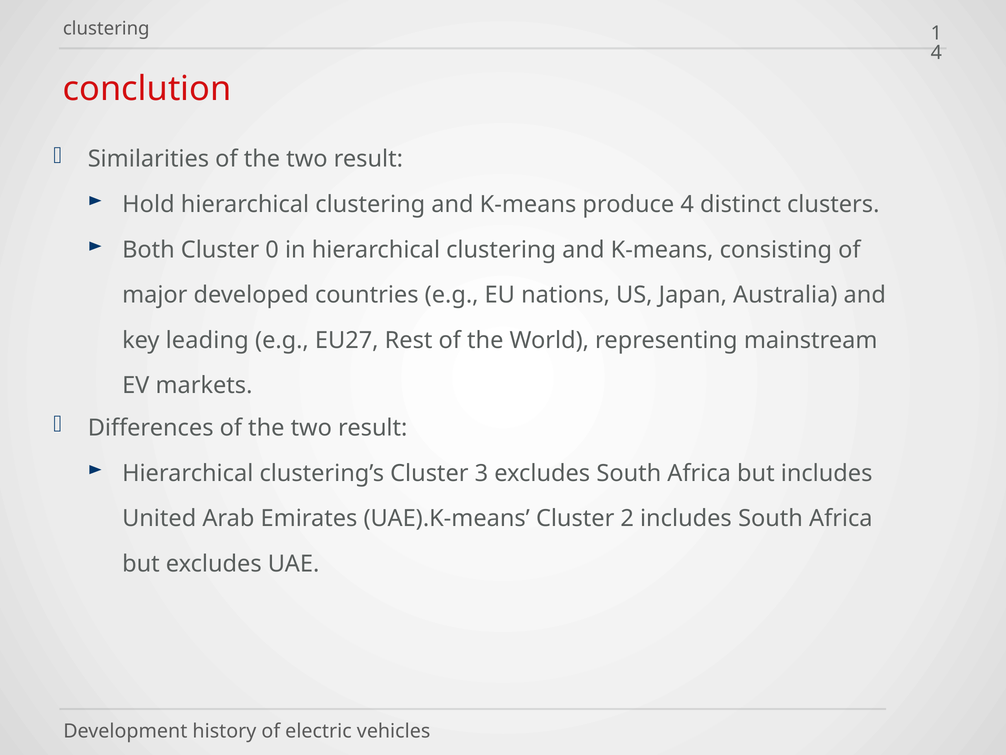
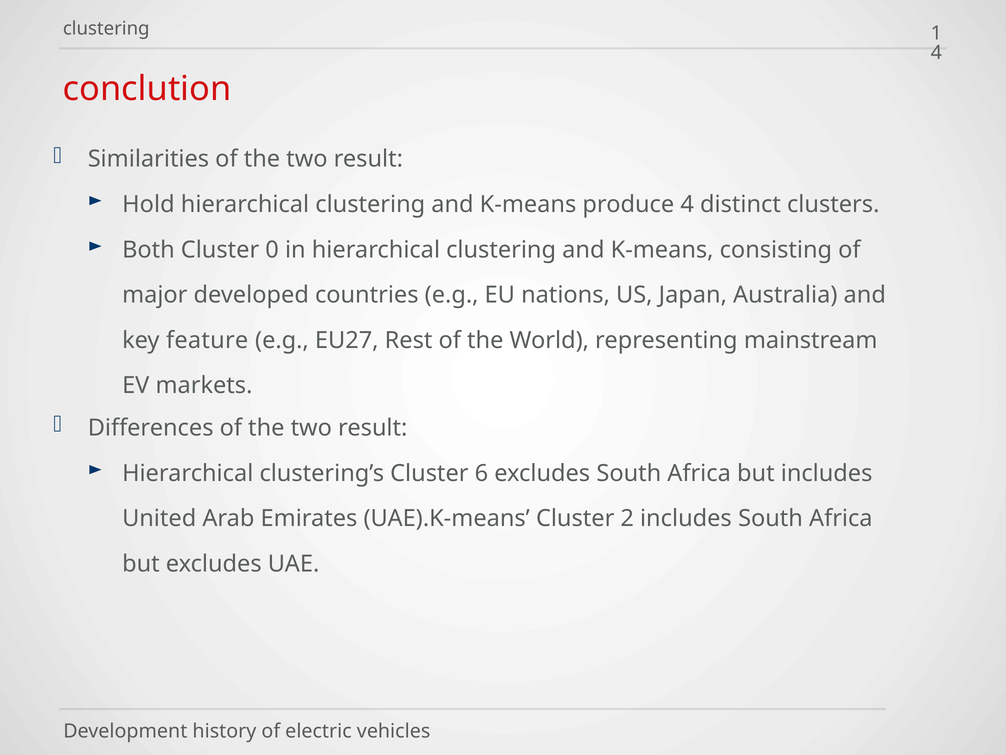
leading: leading -> feature
3: 3 -> 6
